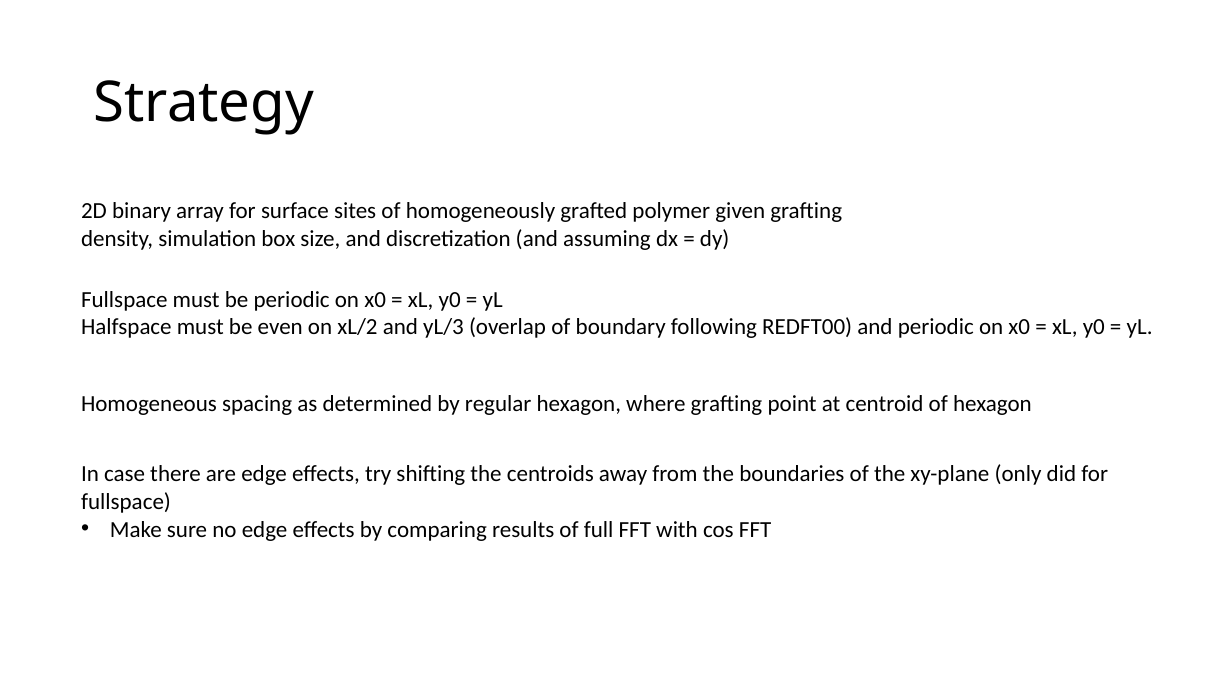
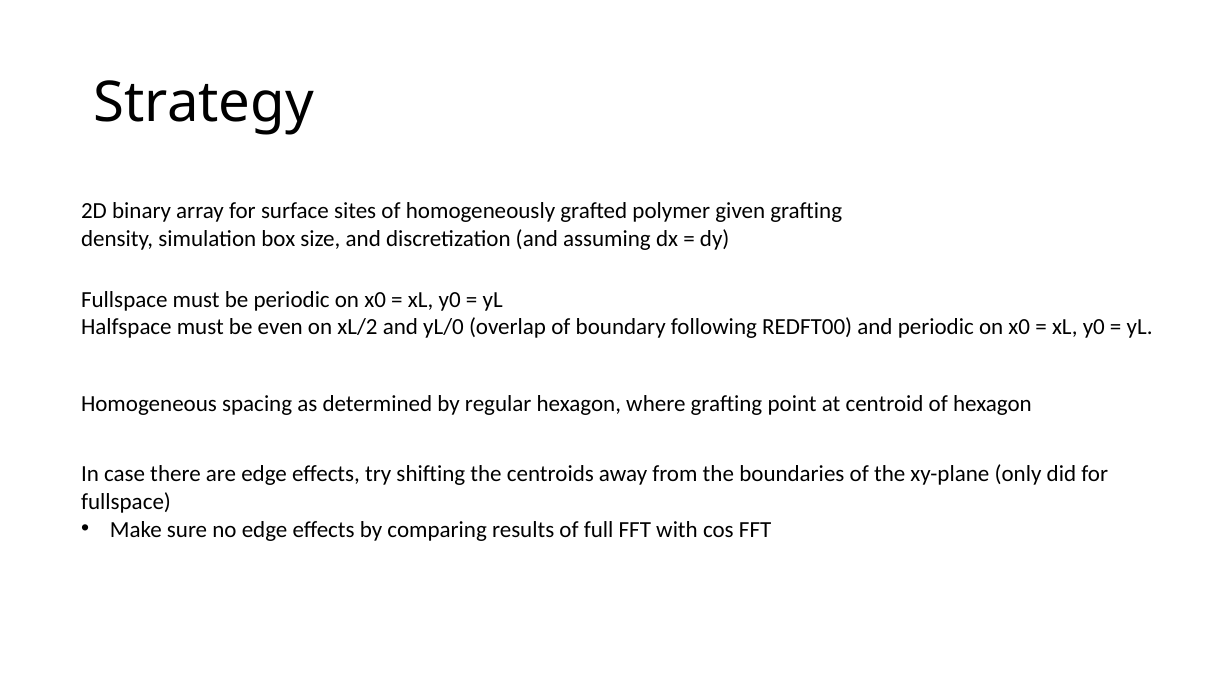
yL/3: yL/3 -> yL/0
